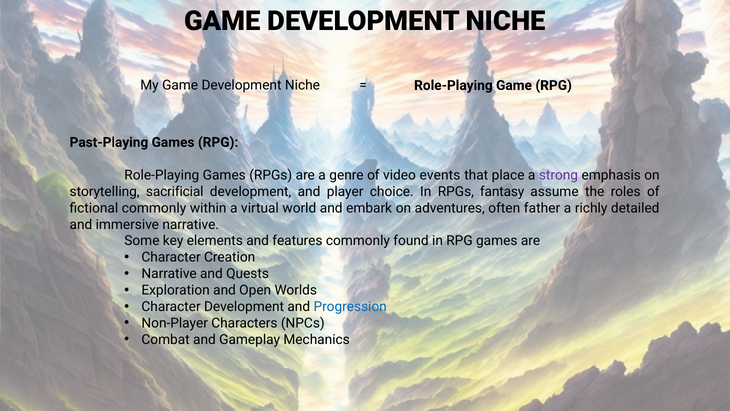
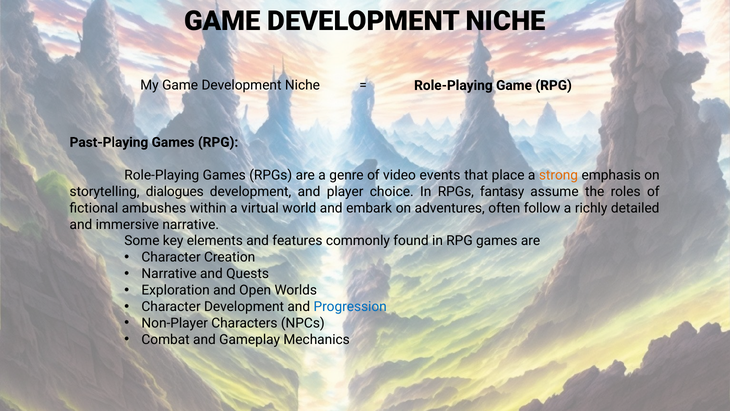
strong colour: purple -> orange
sacrificial: sacrificial -> dialogues
fictional commonly: commonly -> ambushes
father: father -> follow
